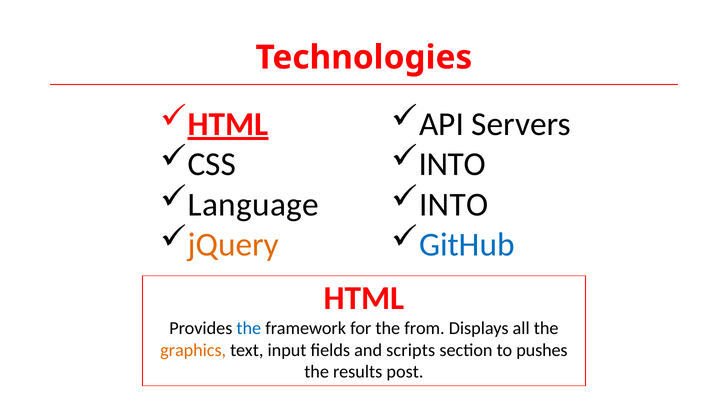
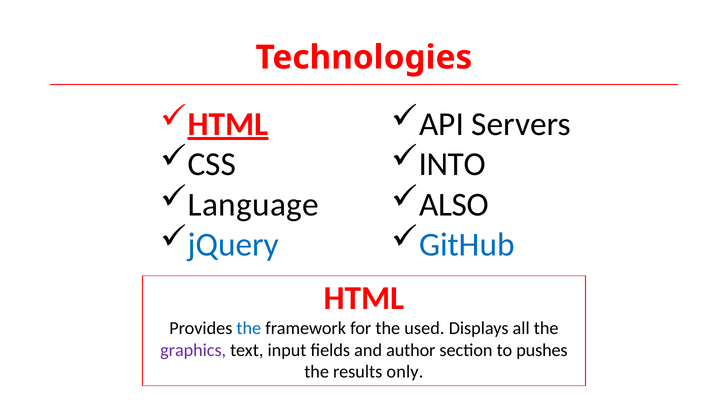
INTO at (454, 204): INTO -> ALSO
jQuery colour: orange -> blue
from: from -> used
graphics colour: orange -> purple
scripts: scripts -> author
post: post -> only
